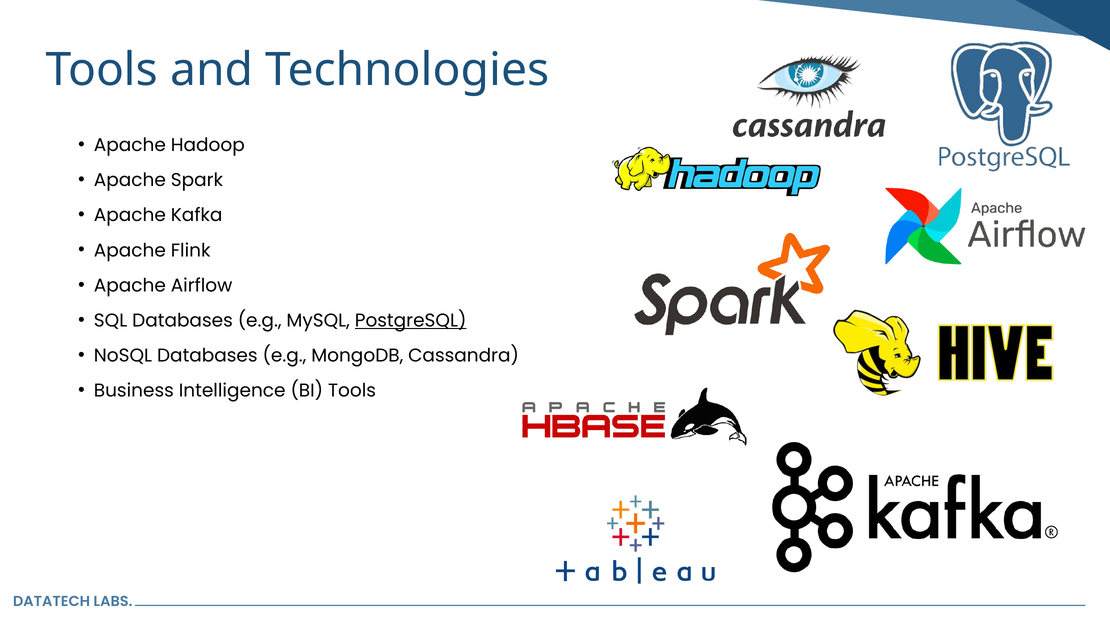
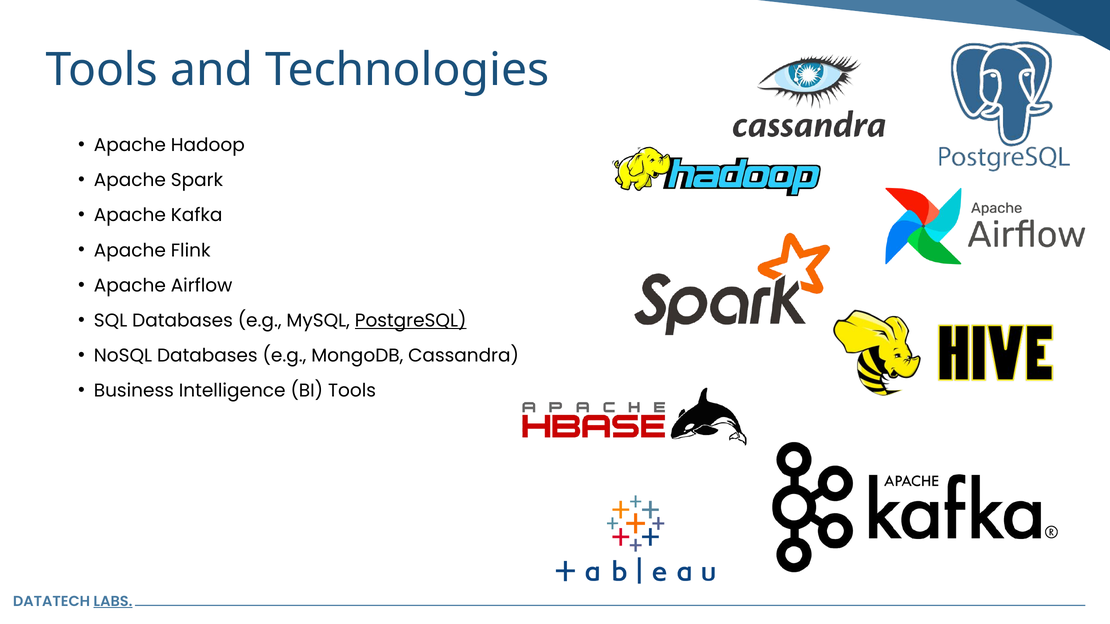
LABS underline: none -> present
